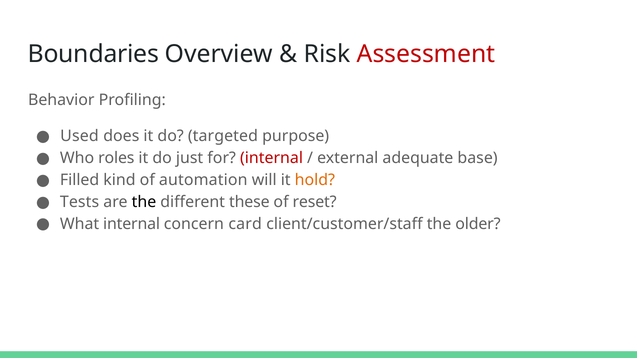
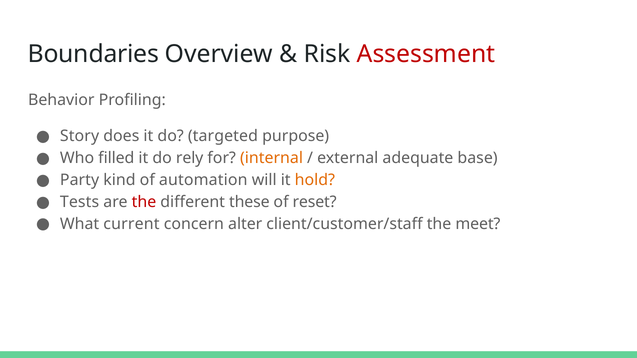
Used: Used -> Story
roles: roles -> filled
just: just -> rely
internal at (272, 158) colour: red -> orange
Filled: Filled -> Party
the at (144, 202) colour: black -> red
What internal: internal -> current
card: card -> alter
older: older -> meet
